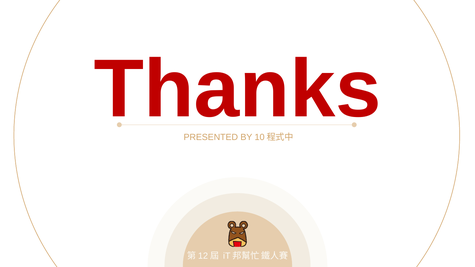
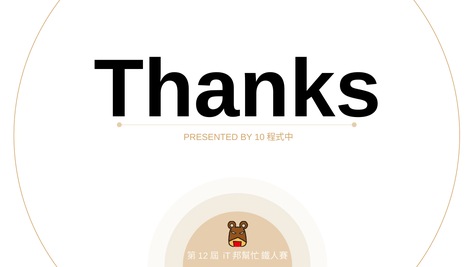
Thanks colour: red -> black
